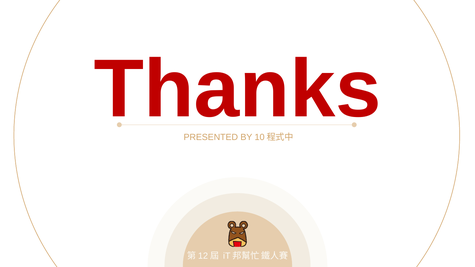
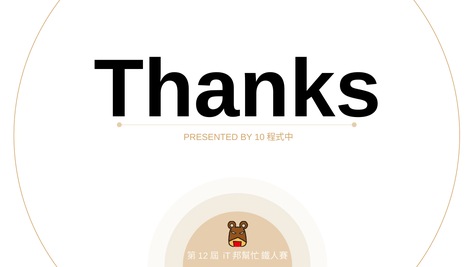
Thanks colour: red -> black
